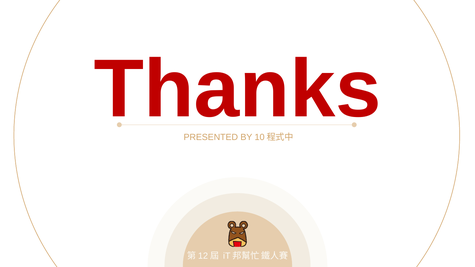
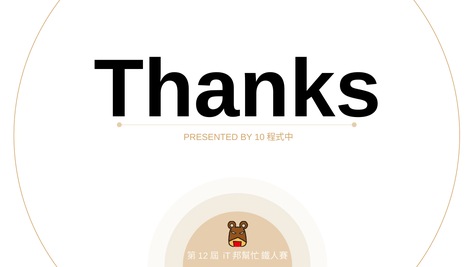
Thanks colour: red -> black
